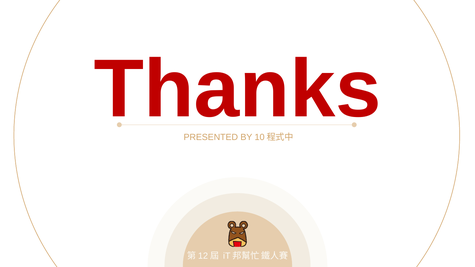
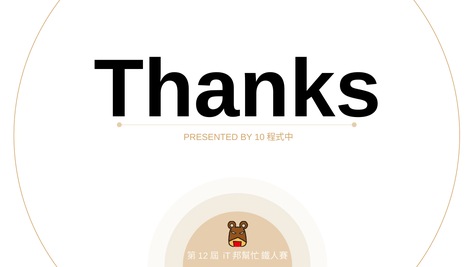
Thanks colour: red -> black
